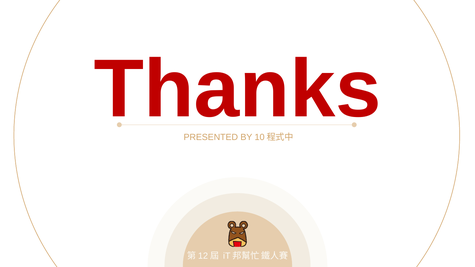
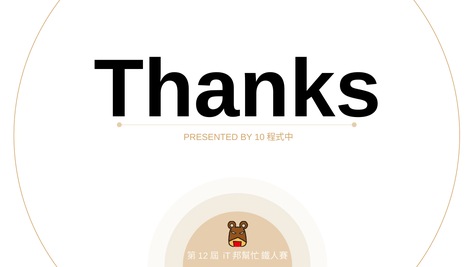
Thanks colour: red -> black
